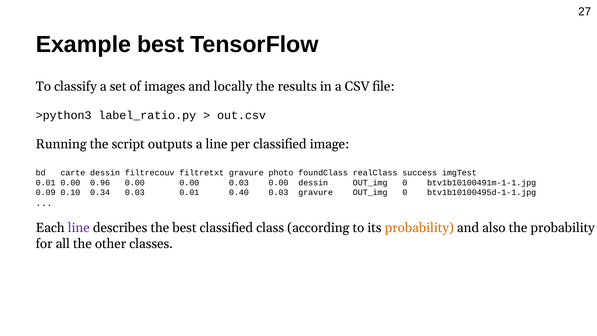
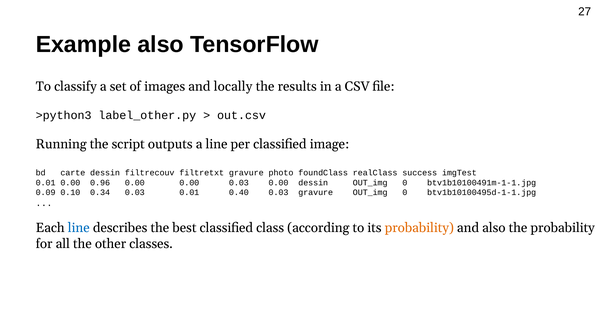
Example best: best -> also
label_ratio.py: label_ratio.py -> label_other.py
line at (79, 228) colour: purple -> blue
